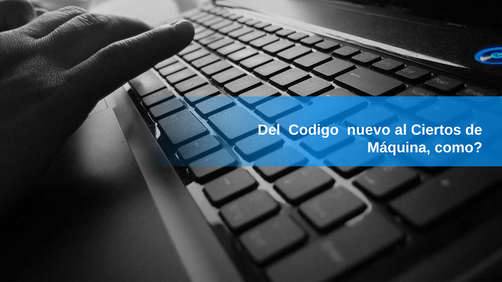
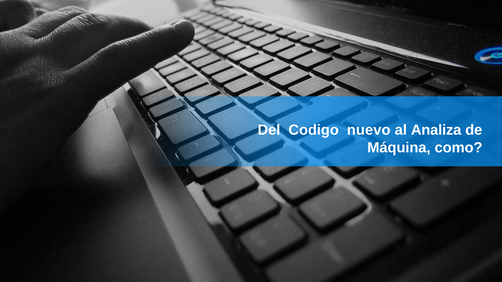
Ciertos: Ciertos -> Analiza
